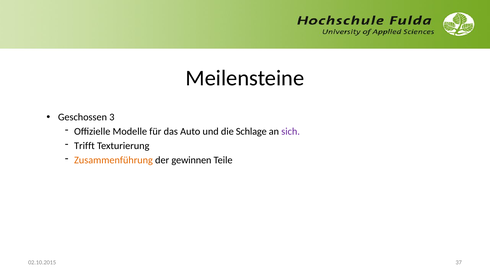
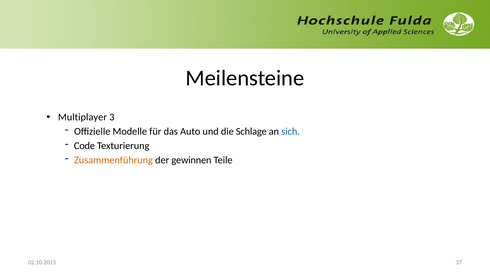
Geschossen: Geschossen -> Multiplayer
sich colour: purple -> blue
Trifft: Trifft -> Code
